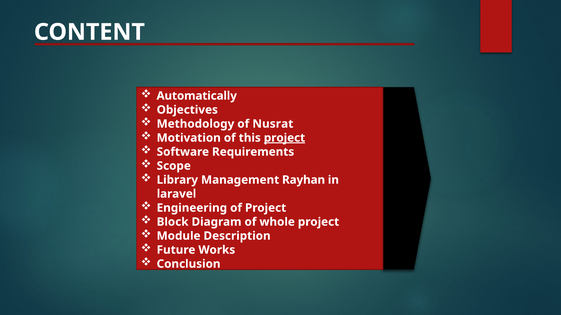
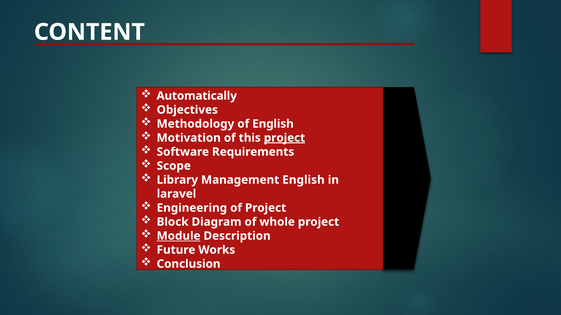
of Nusrat: Nusrat -> English
Management Rayhan: Rayhan -> English
Module underline: none -> present
